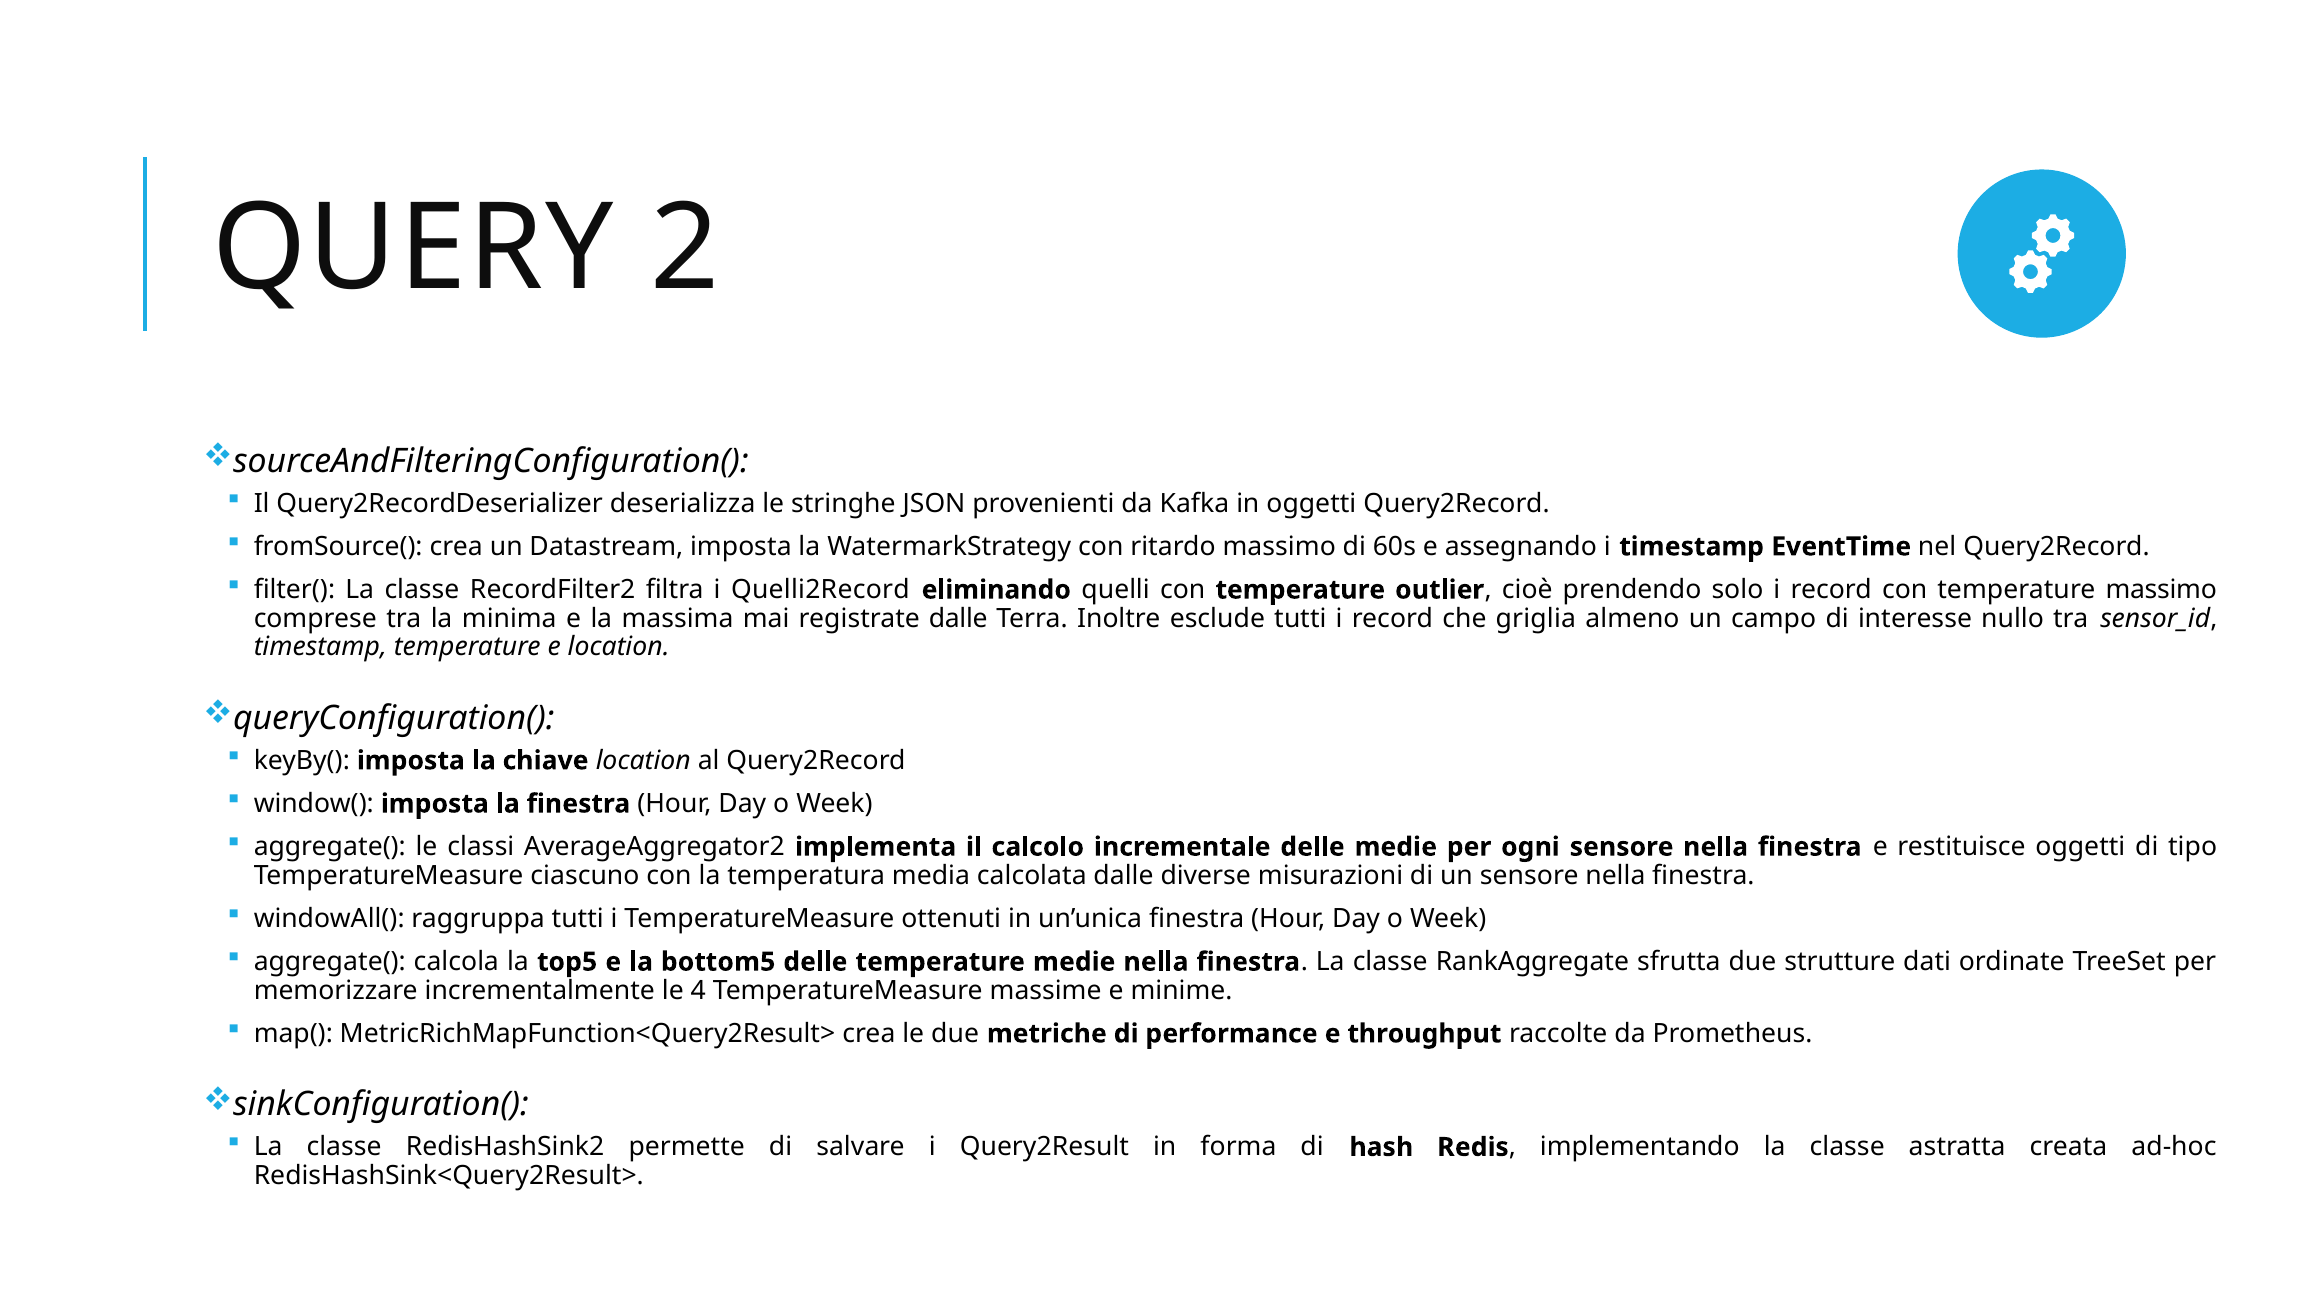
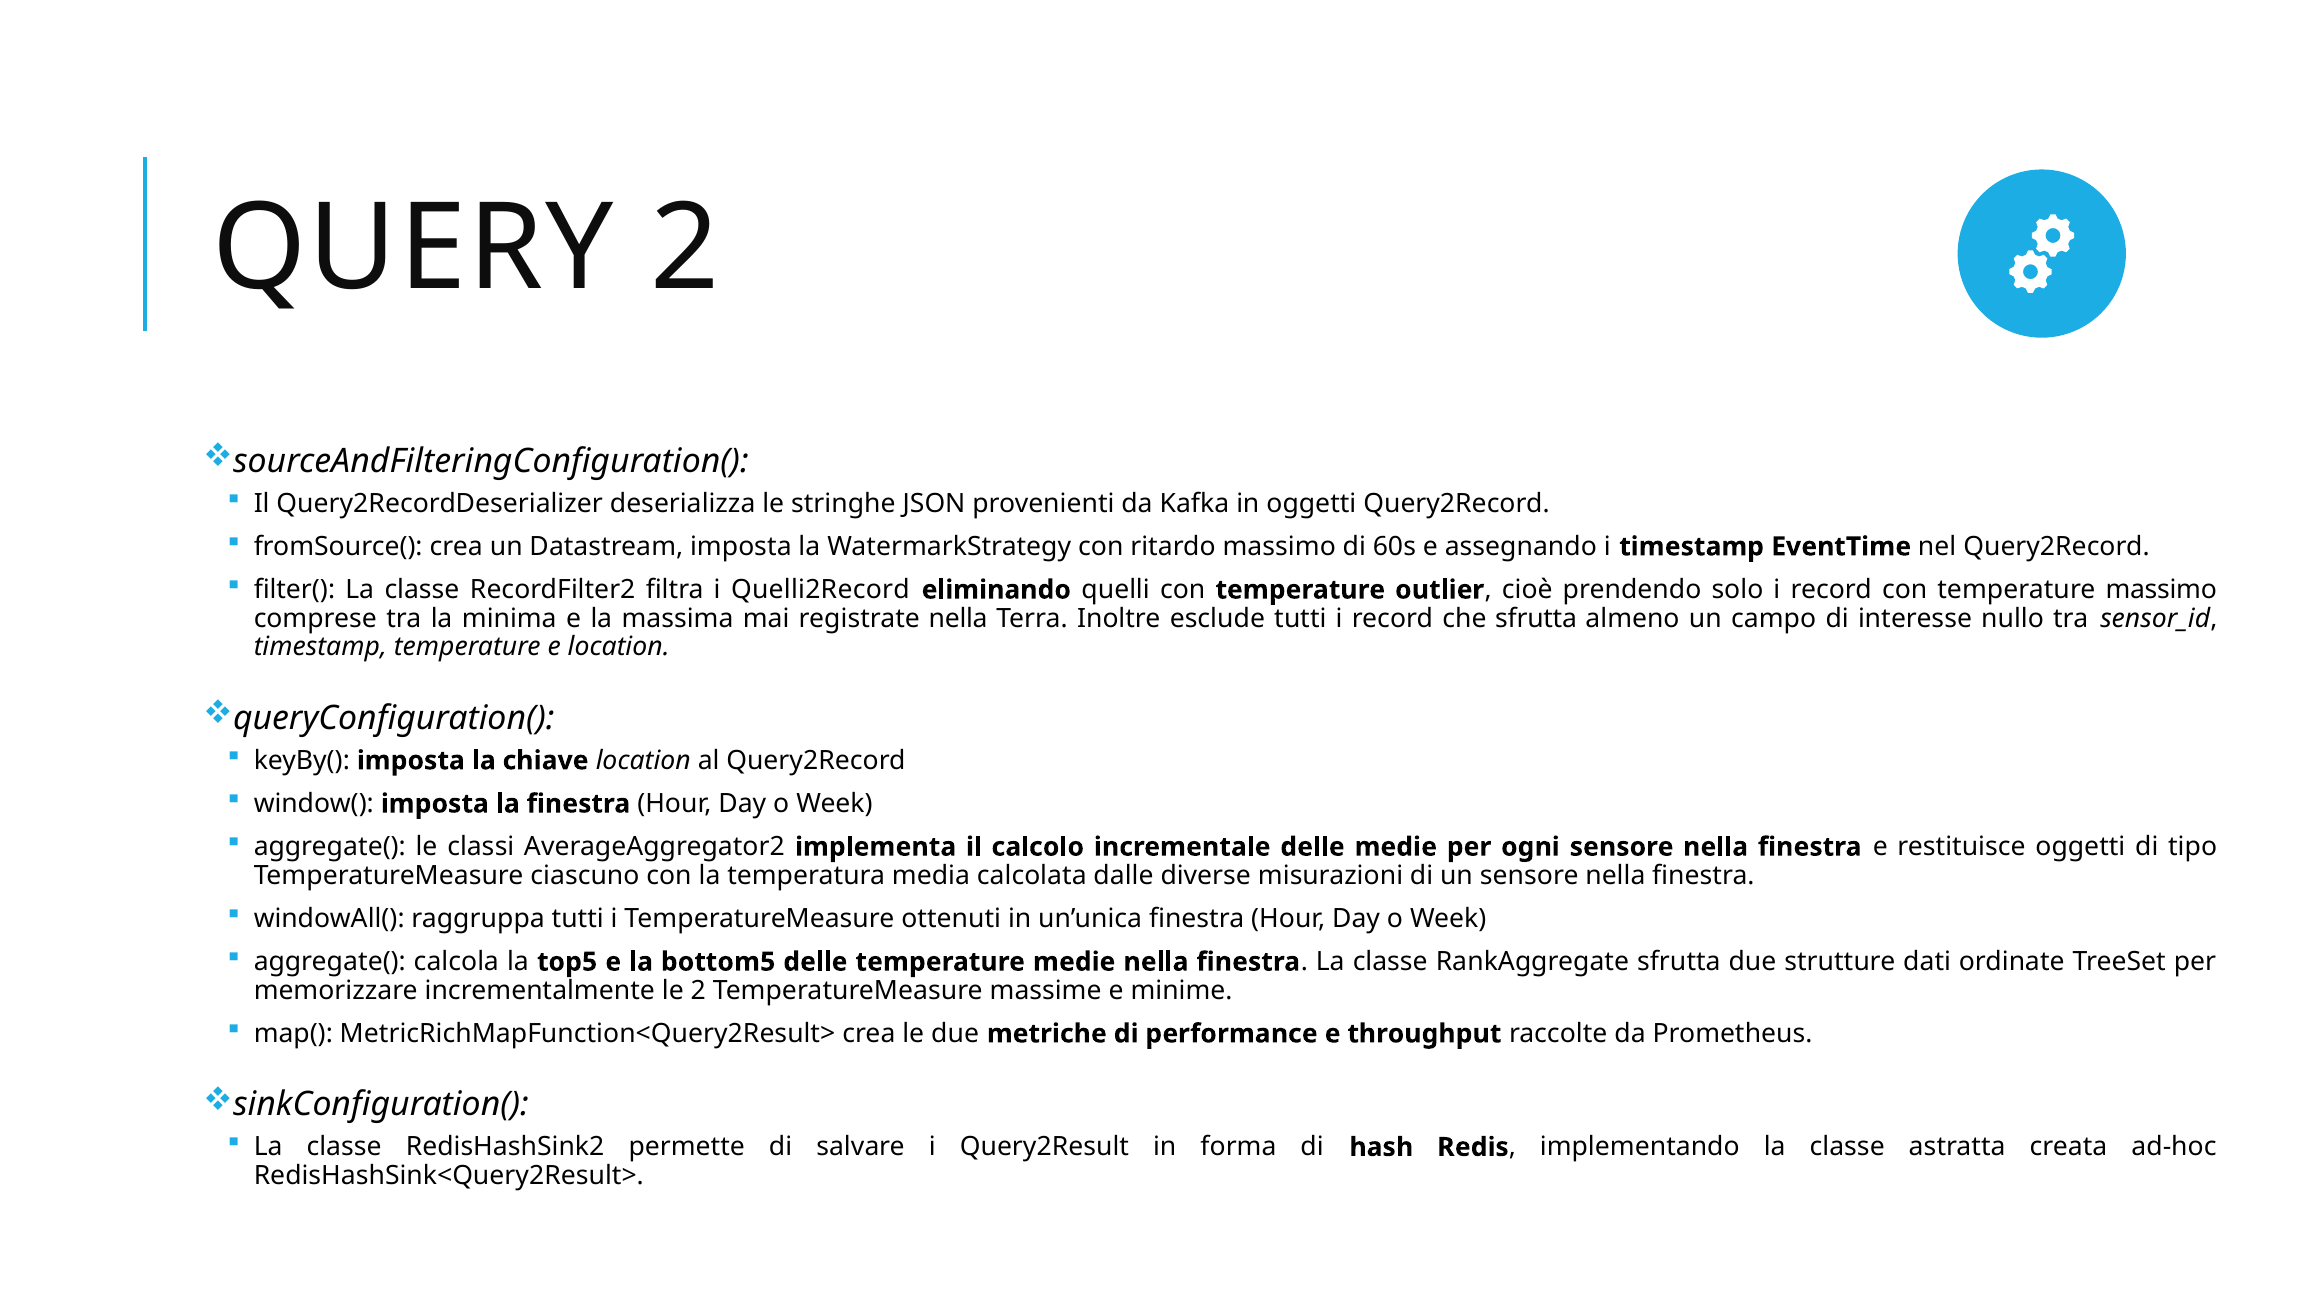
registrate dalle: dalle -> nella
che griglia: griglia -> sfrutta
le 4: 4 -> 2
